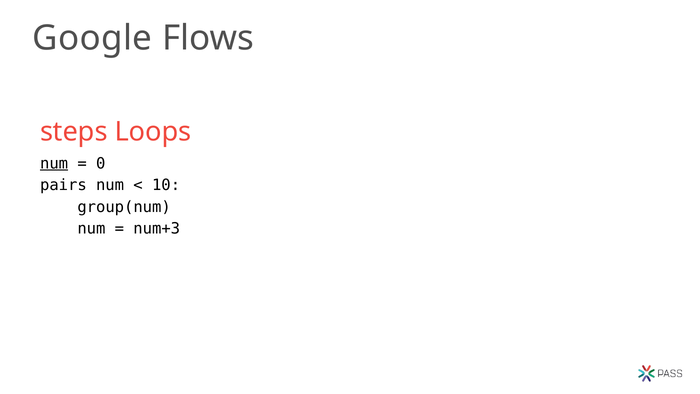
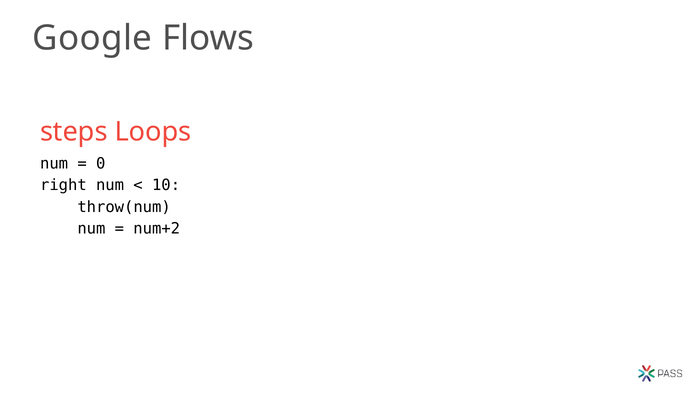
num at (54, 163) underline: present -> none
pairs: pairs -> right
group(num: group(num -> throw(num
num+3: num+3 -> num+2
